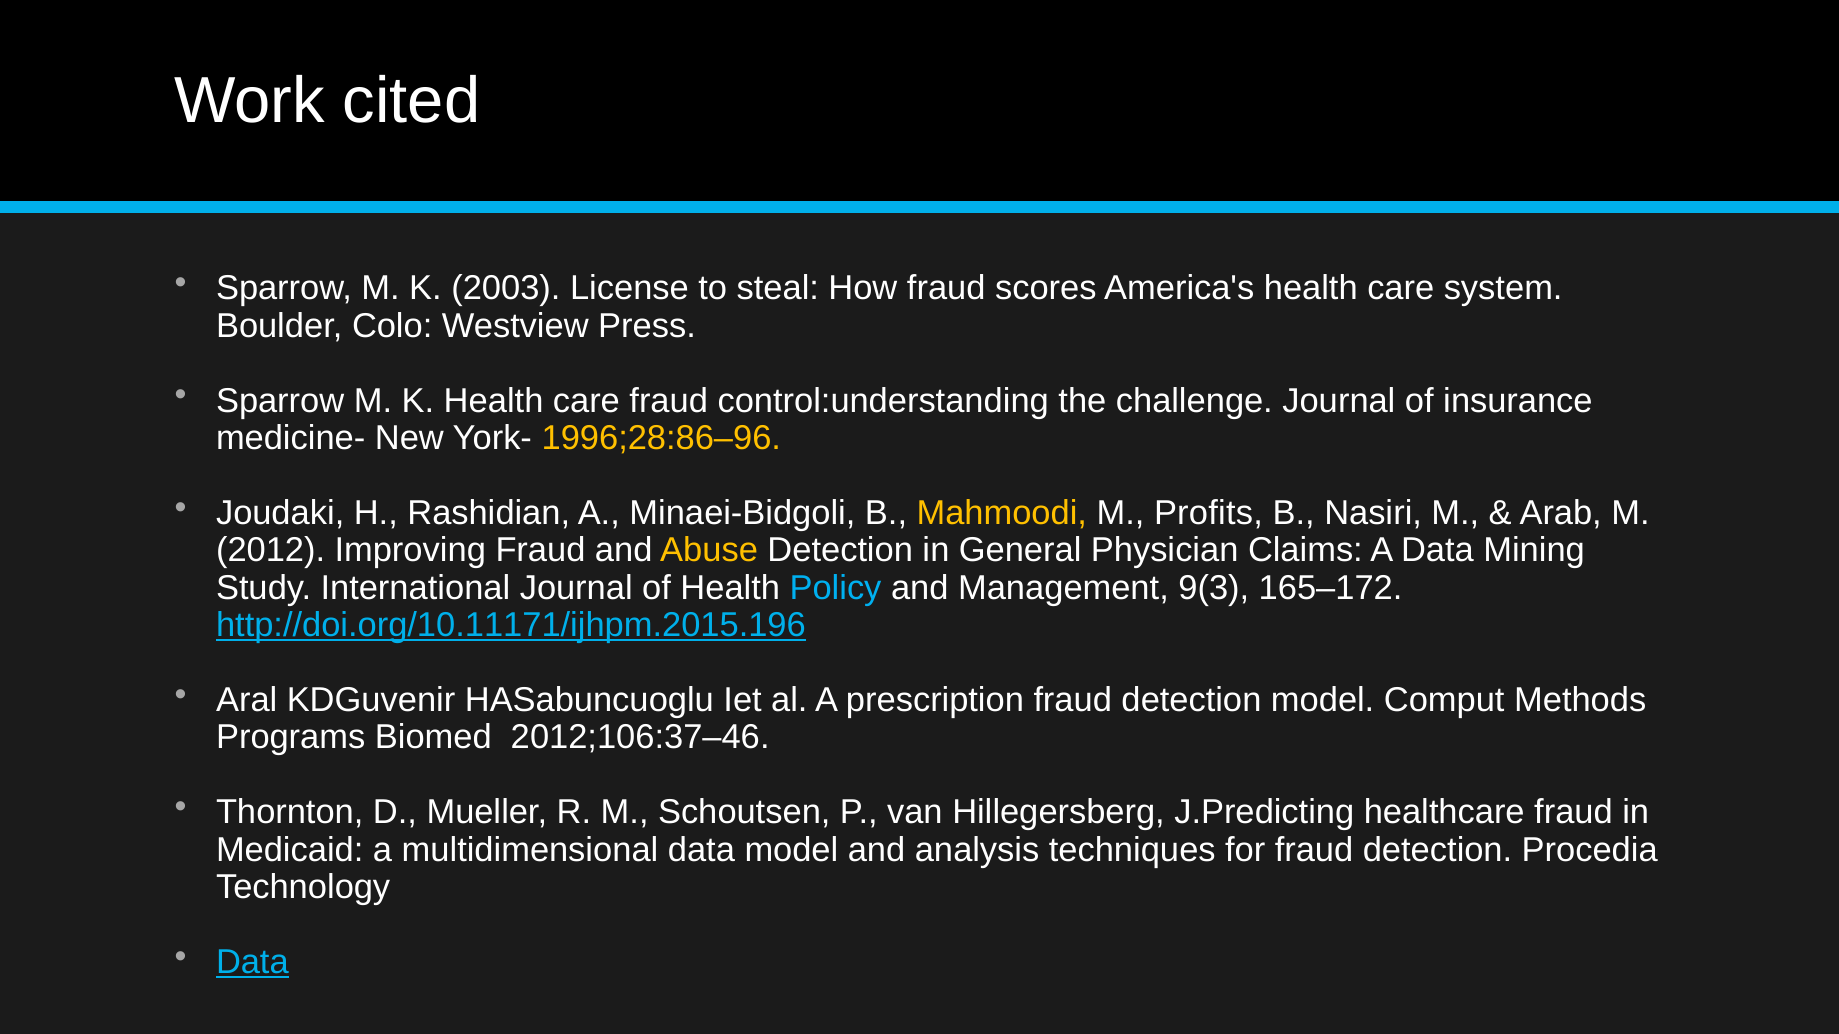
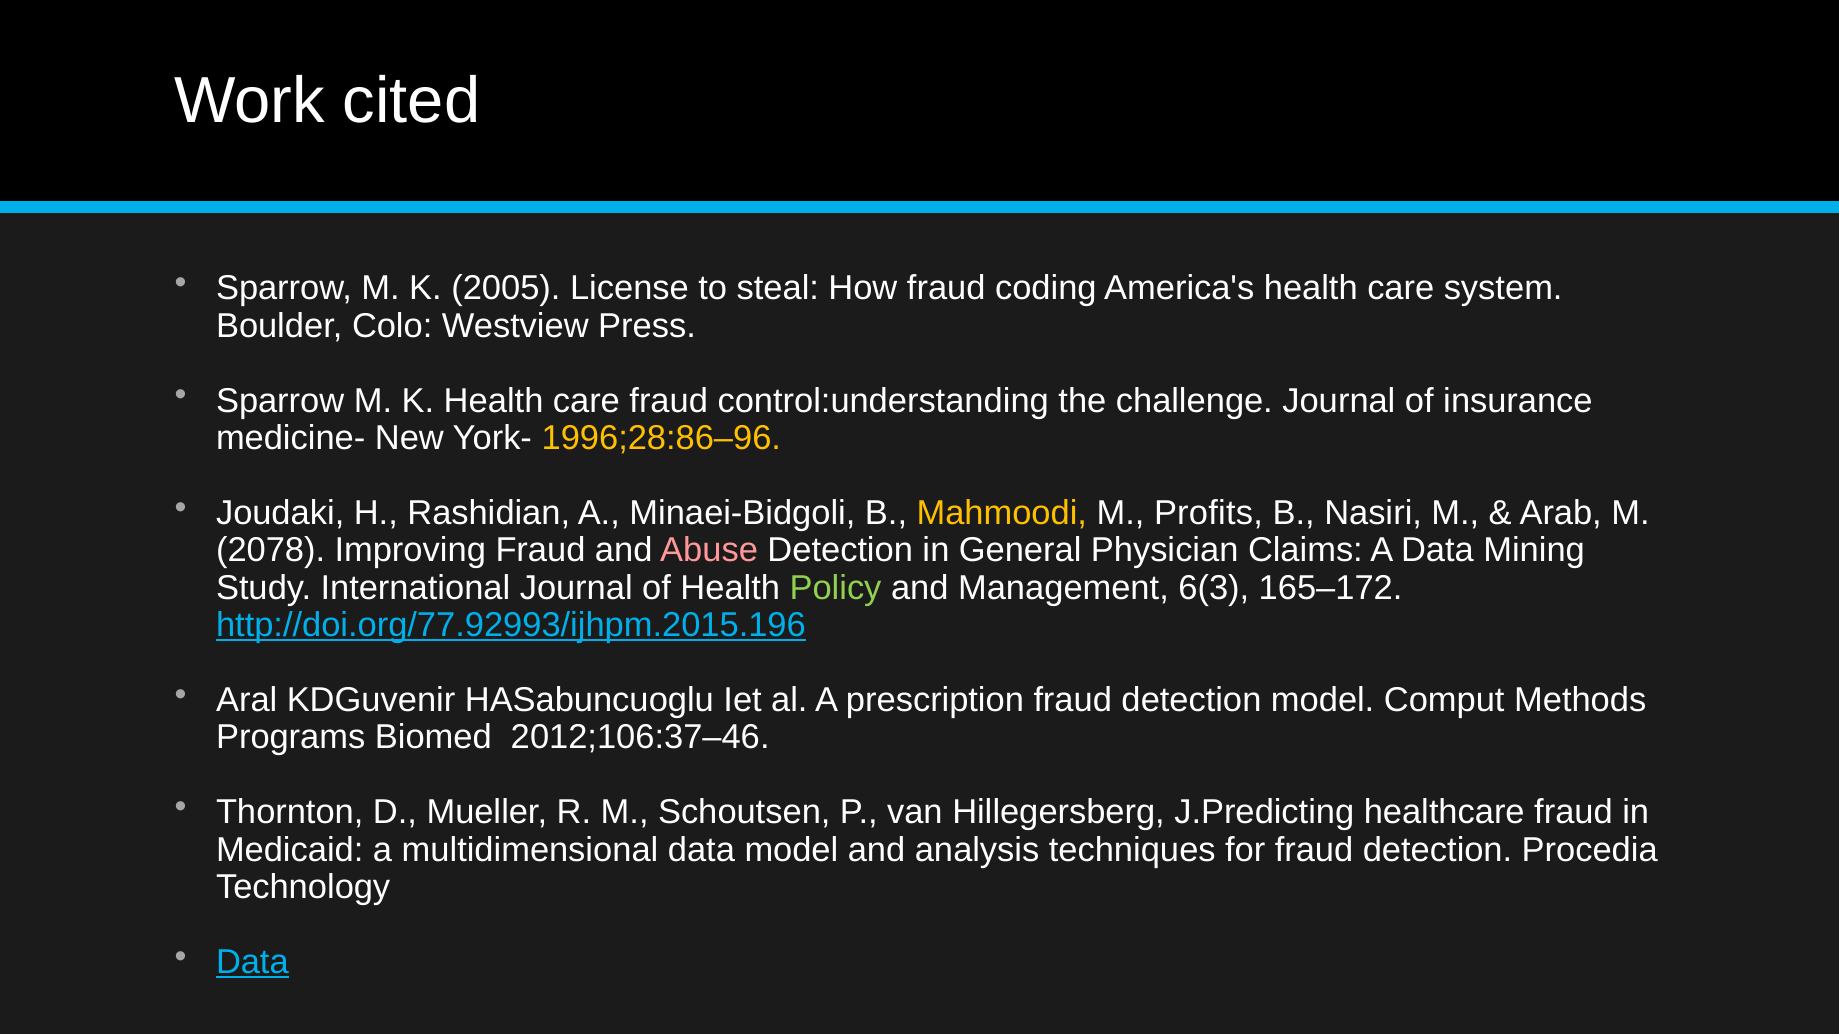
2003: 2003 -> 2005
scores: scores -> coding
2012: 2012 -> 2078
Abuse colour: yellow -> pink
Policy colour: light blue -> light green
9(3: 9(3 -> 6(3
http://doi.org/10.11171/ijhpm.2015.196: http://doi.org/10.11171/ijhpm.2015.196 -> http://doi.org/77.92993/ijhpm.2015.196
